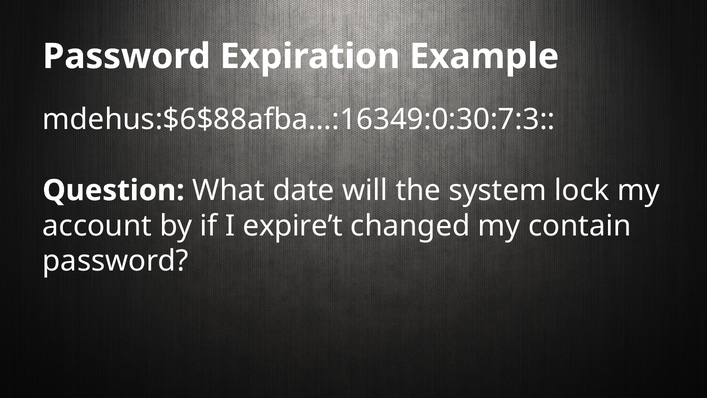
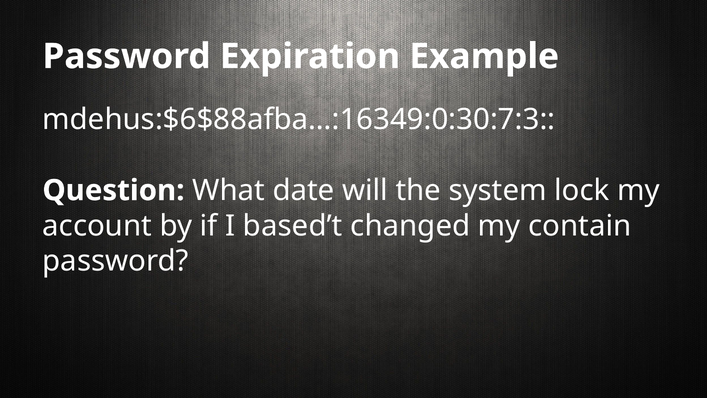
expire’t: expire’t -> based’t
